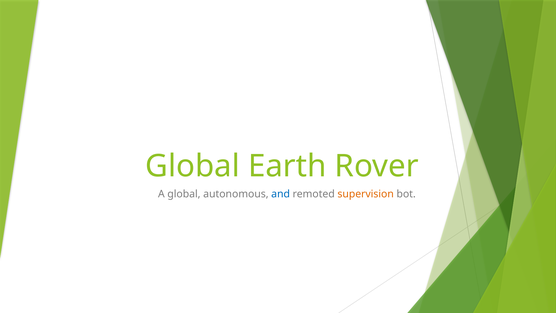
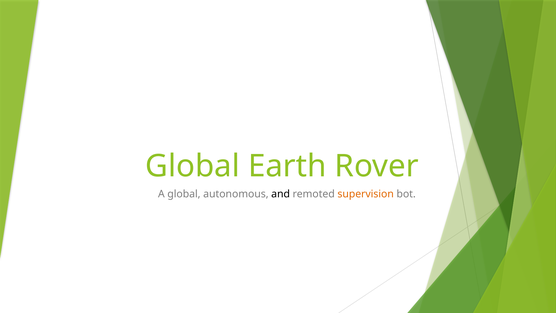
and colour: blue -> black
